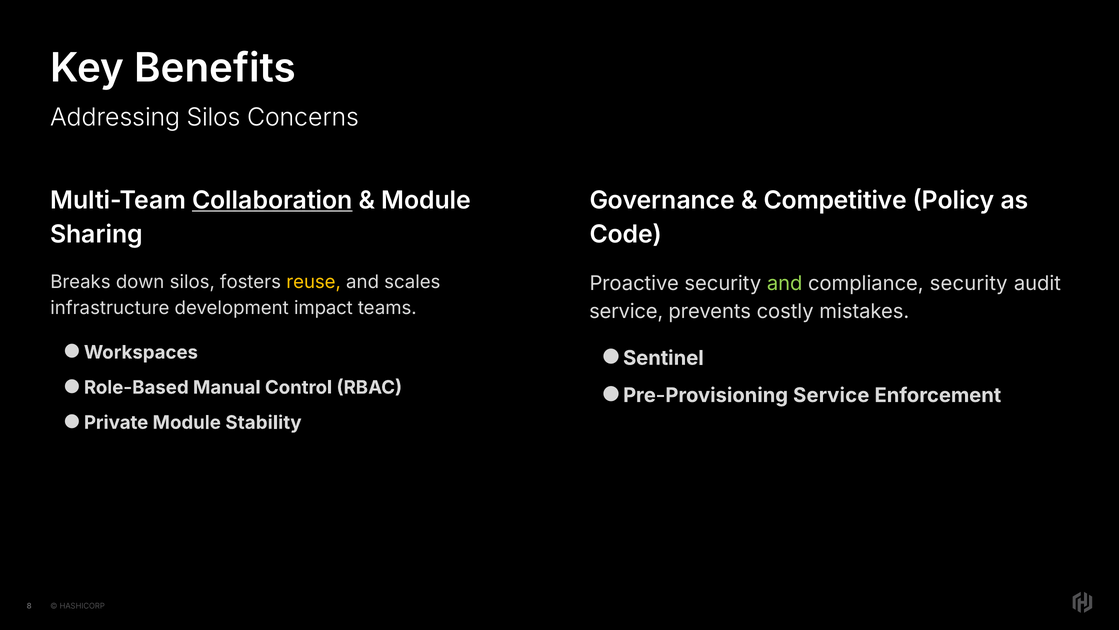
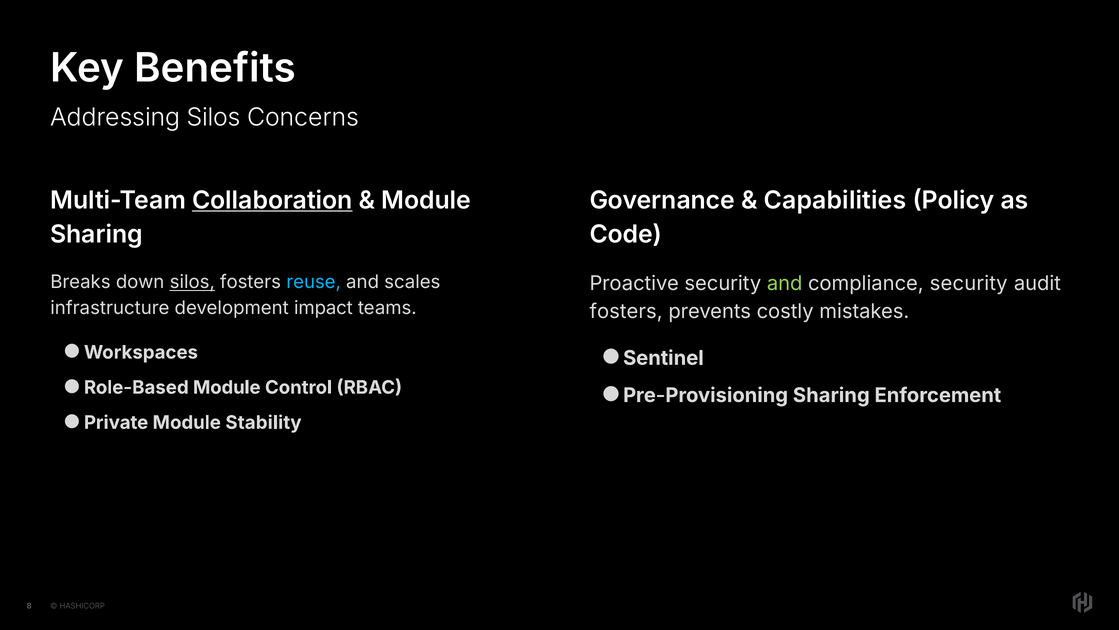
Competitive: Competitive -> Capabilities
silos at (192, 282) underline: none -> present
reuse colour: yellow -> light blue
service at (626, 311): service -> fosters
Manual at (227, 387): Manual -> Module
Service at (831, 395): Service -> Sharing
